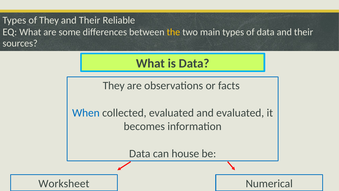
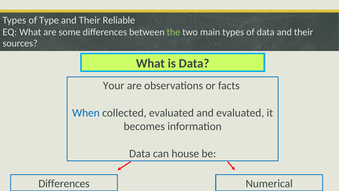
of They: They -> Type
the colour: yellow -> light green
They at (114, 86): They -> Your
Worksheet at (64, 183): Worksheet -> Differences
